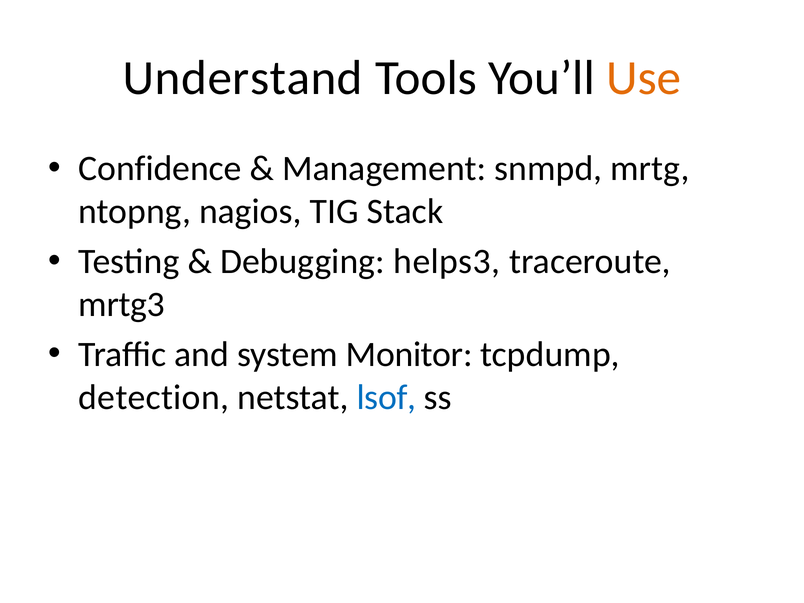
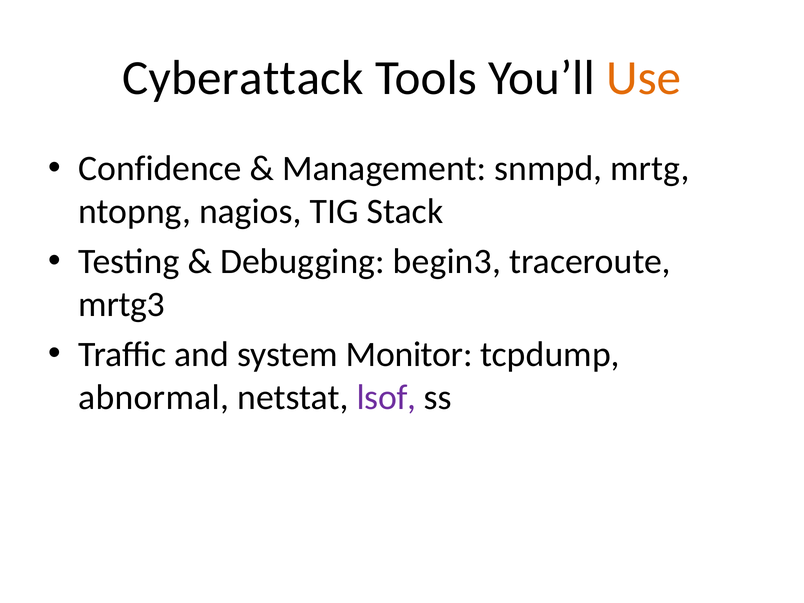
Understand: Understand -> Cyberattack
helps3: helps3 -> begin3
detection: detection -> abnormal
lsof colour: blue -> purple
